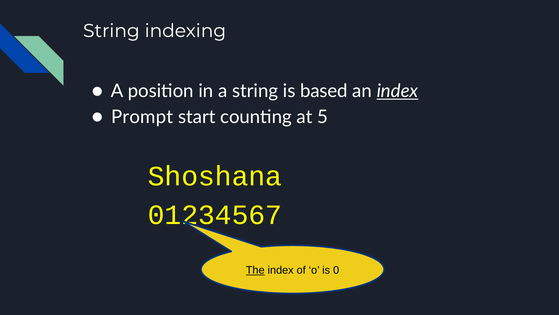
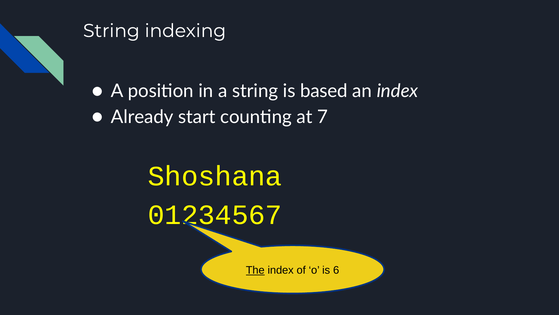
index at (397, 91) underline: present -> none
Prompt: Prompt -> Already
5: 5 -> 7
0: 0 -> 6
